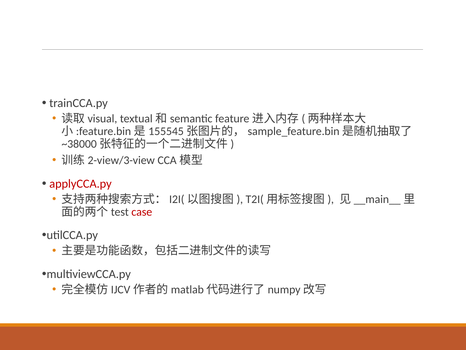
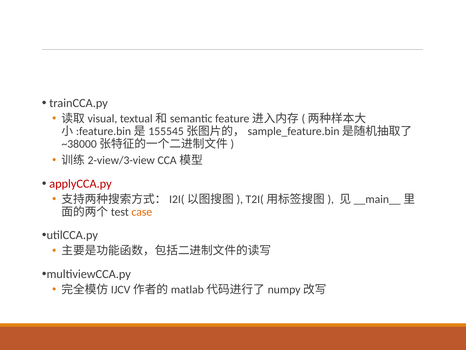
case colour: red -> orange
